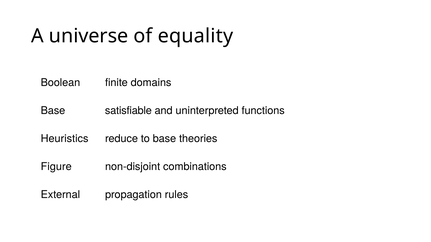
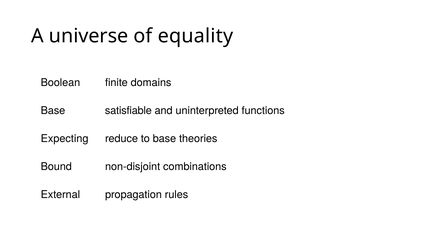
Heuristics: Heuristics -> Expecting
Figure: Figure -> Bound
